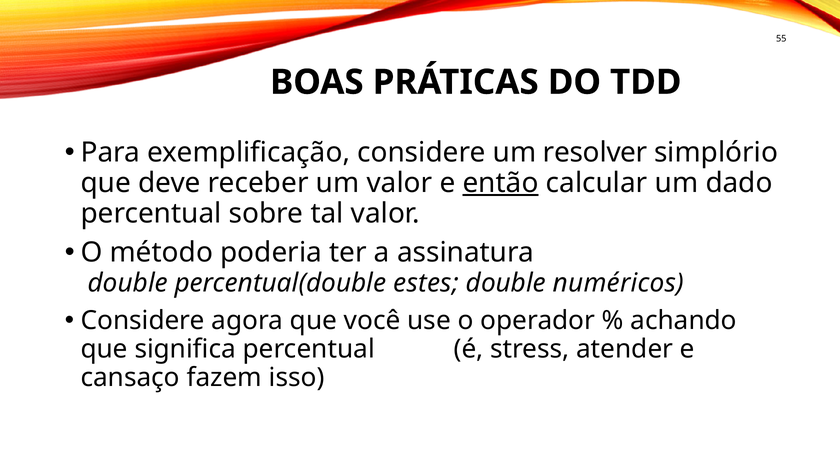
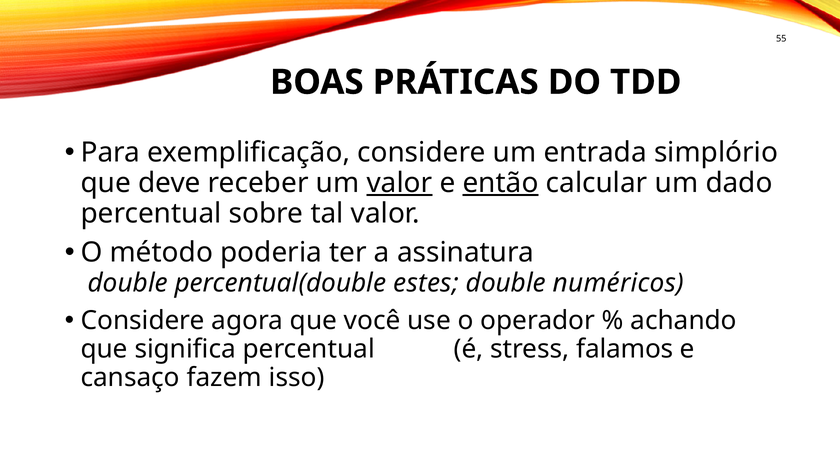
resolver: resolver -> entrada
valor at (399, 183) underline: none -> present
atender: atender -> falamos
